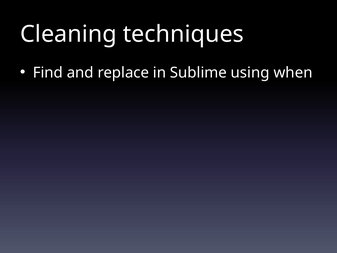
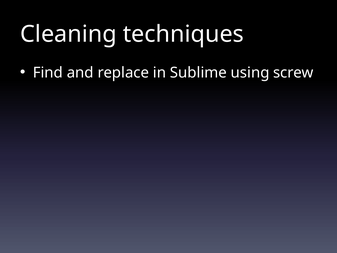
when: when -> screw
